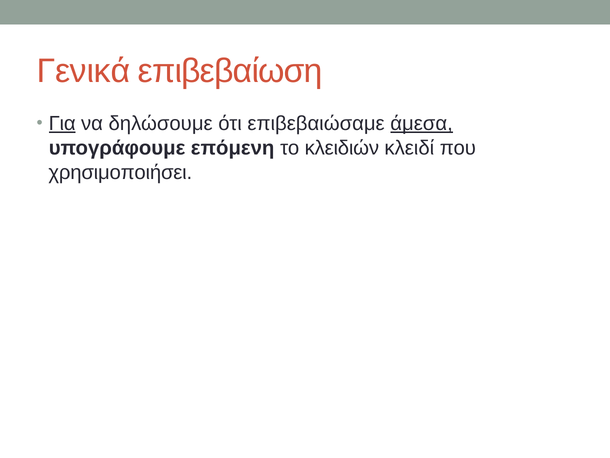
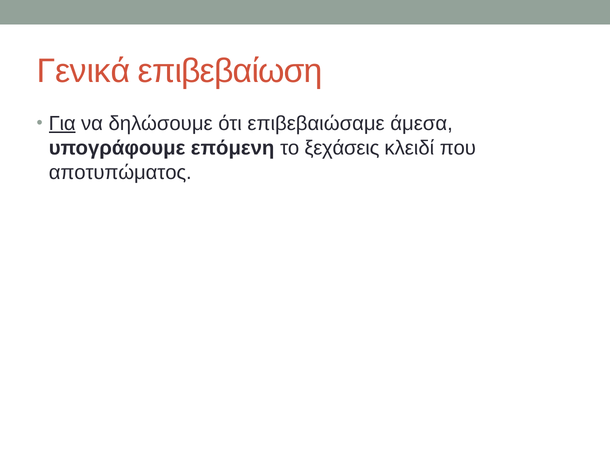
άμεσα underline: present -> none
κλειδιών: κλειδιών -> ξεχάσεις
χρησιμοποιήσει: χρησιμοποιήσει -> αποτυπώματος
